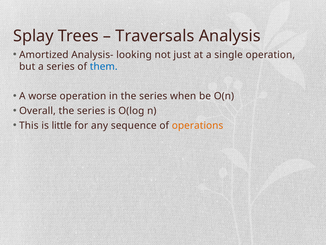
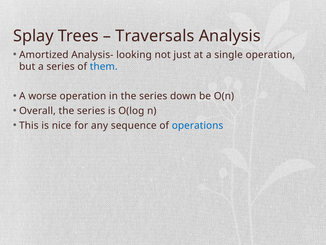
when: when -> down
little: little -> nice
operations colour: orange -> blue
